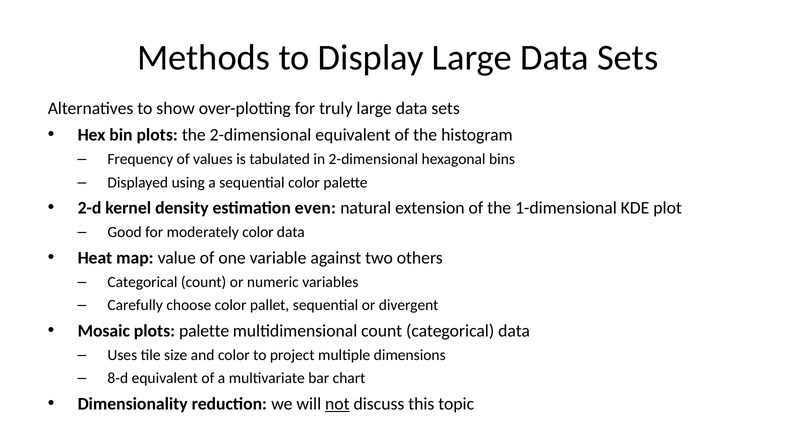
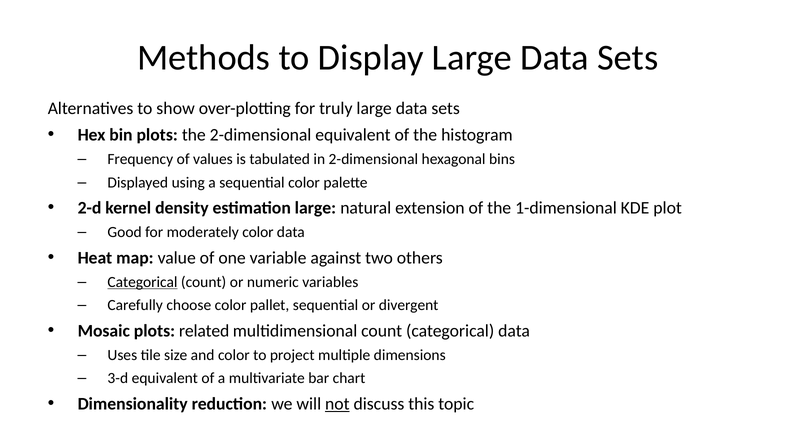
estimation even: even -> large
Categorical at (142, 282) underline: none -> present
plots palette: palette -> related
8-d: 8-d -> 3-d
